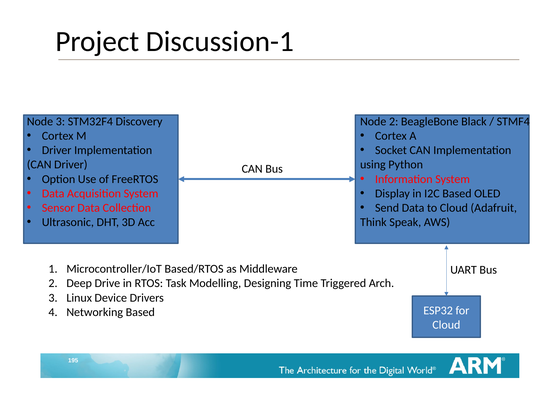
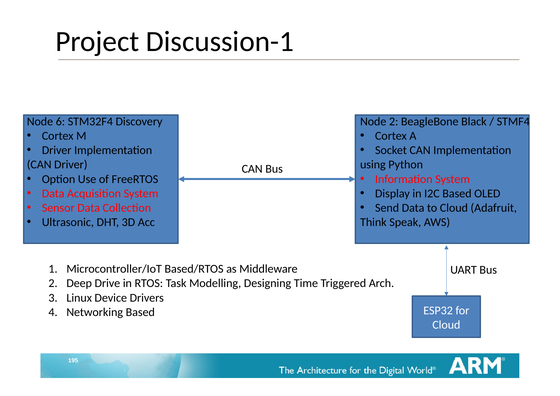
Node 3: 3 -> 6
